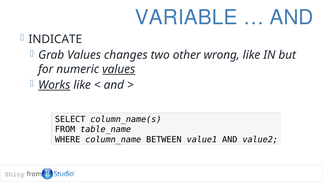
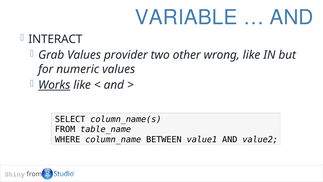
INDICATE: INDICATE -> INTERACT
changes: changes -> provider
values at (119, 69) underline: present -> none
